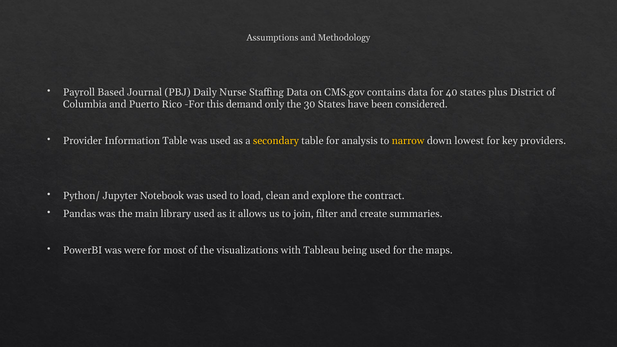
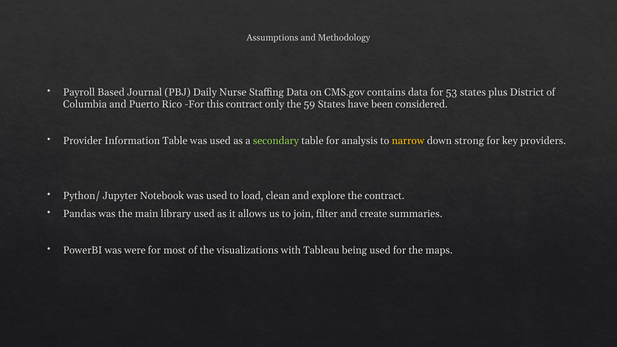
40: 40 -> 53
this demand: demand -> contract
30: 30 -> 59
secondary colour: yellow -> light green
lowest: lowest -> strong
